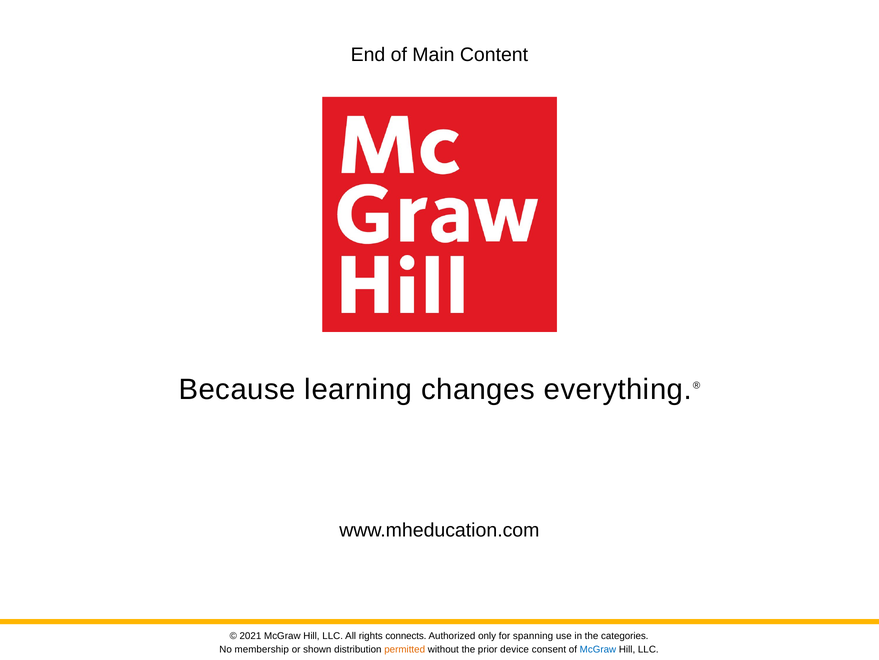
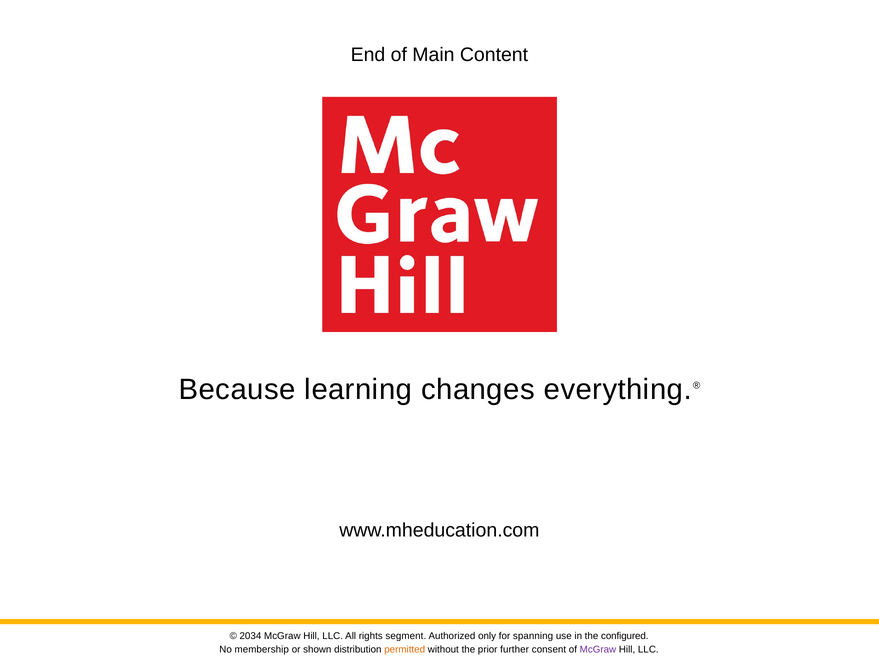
2021: 2021 -> 2034
connects: connects -> segment
categories: categories -> configured
device: device -> further
McGraw at (598, 649) colour: blue -> purple
